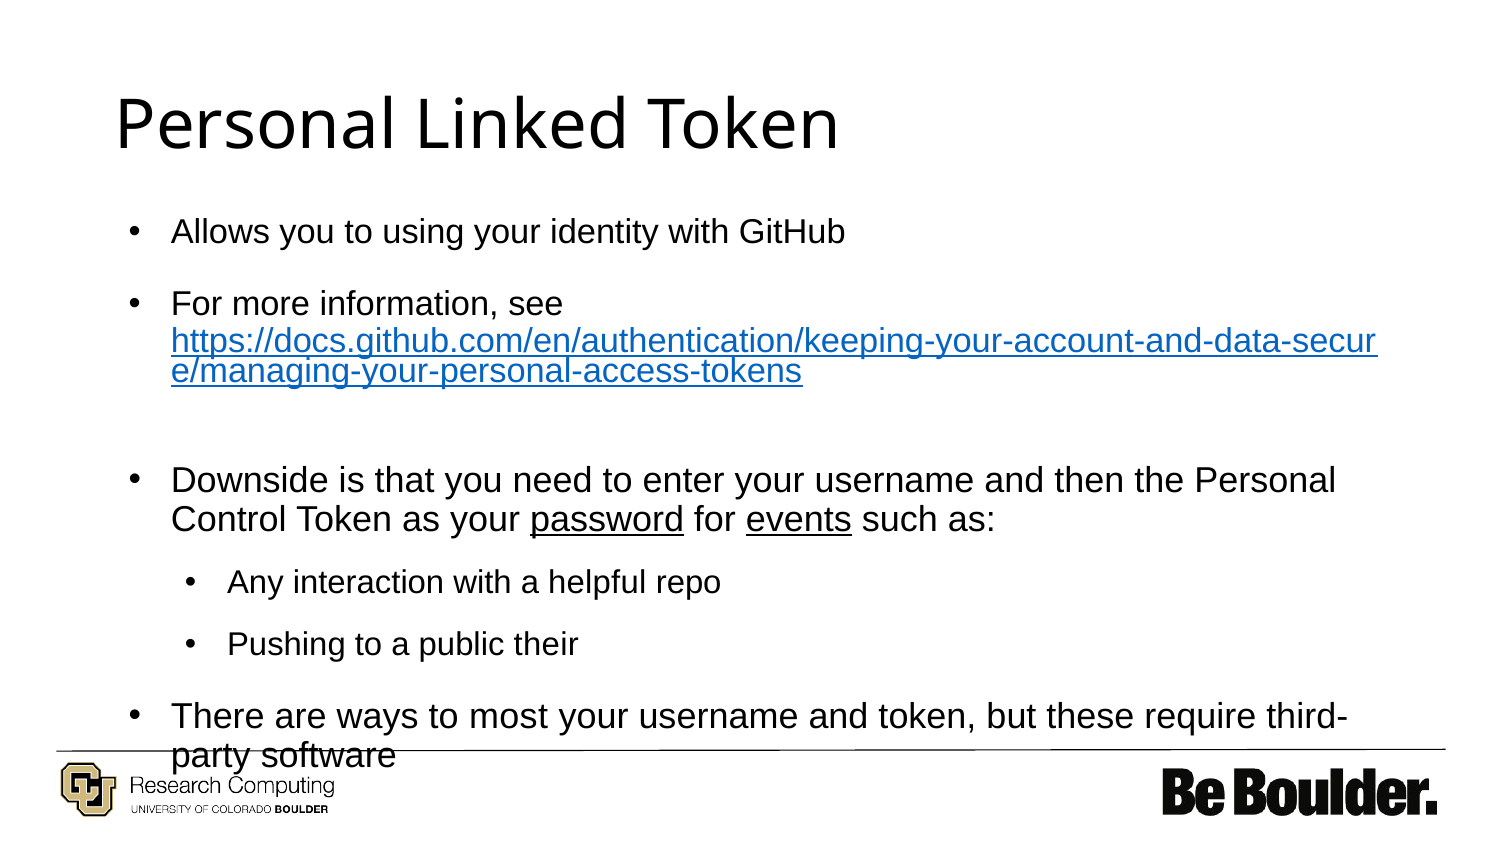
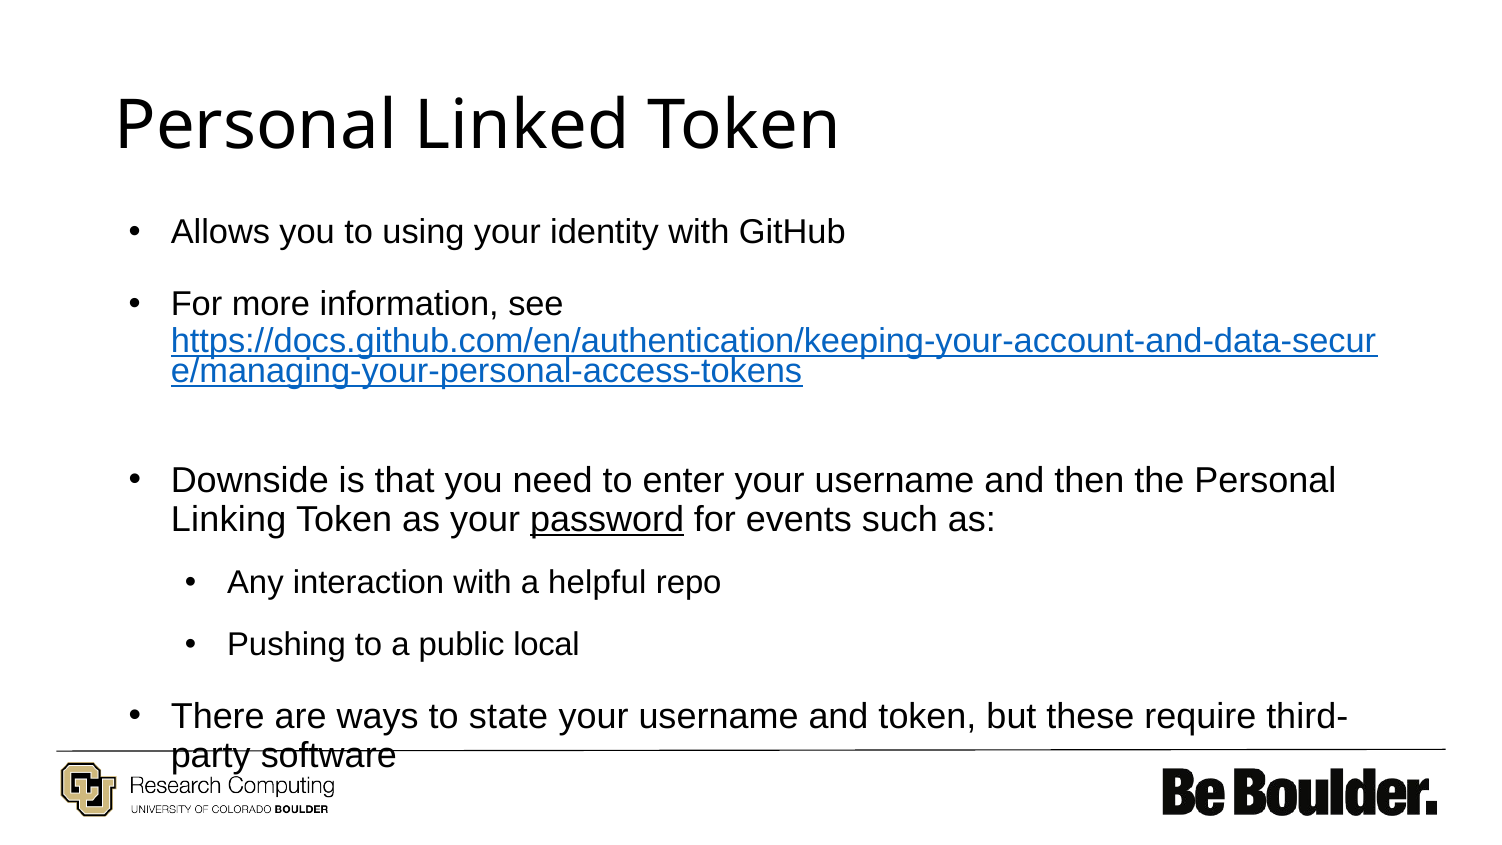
Control: Control -> Linking
events underline: present -> none
their: their -> local
most: most -> state
